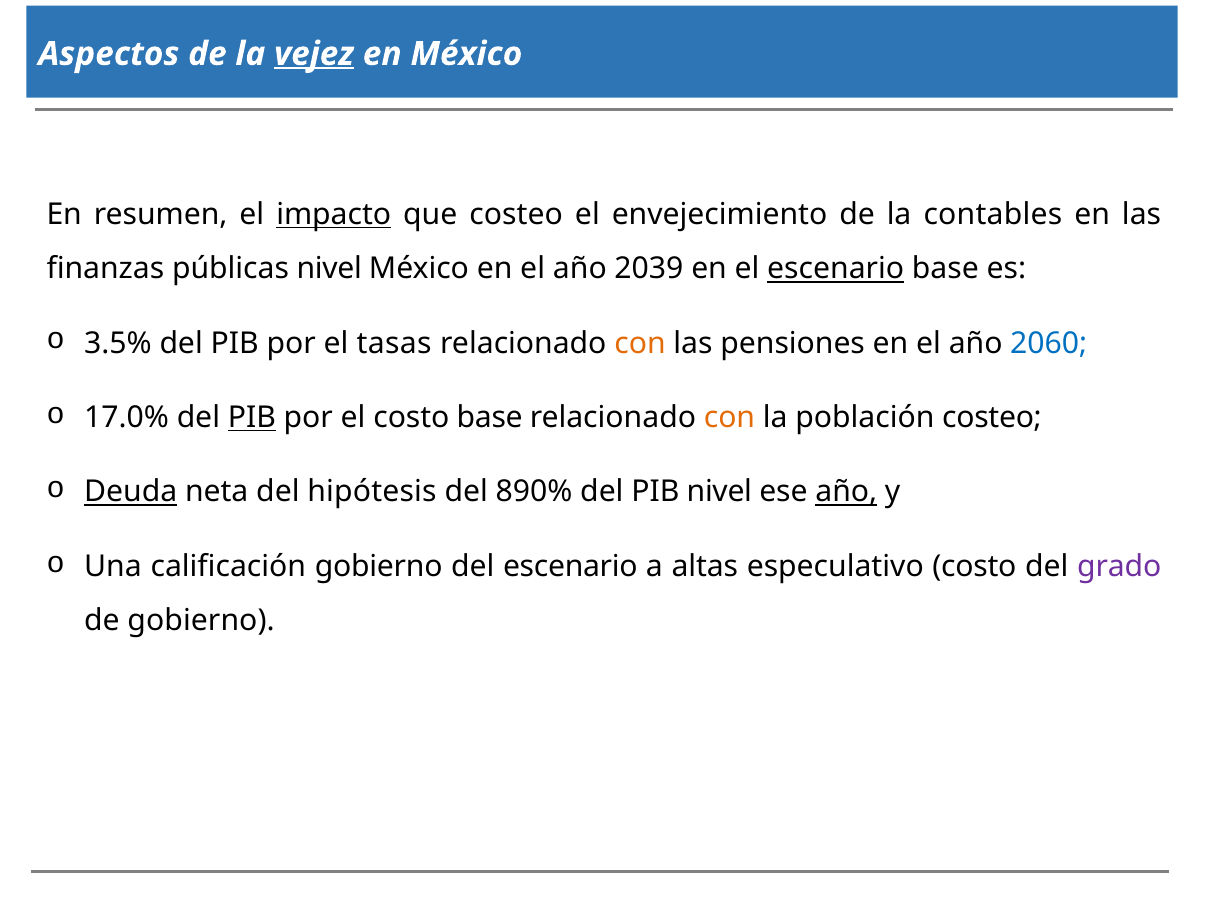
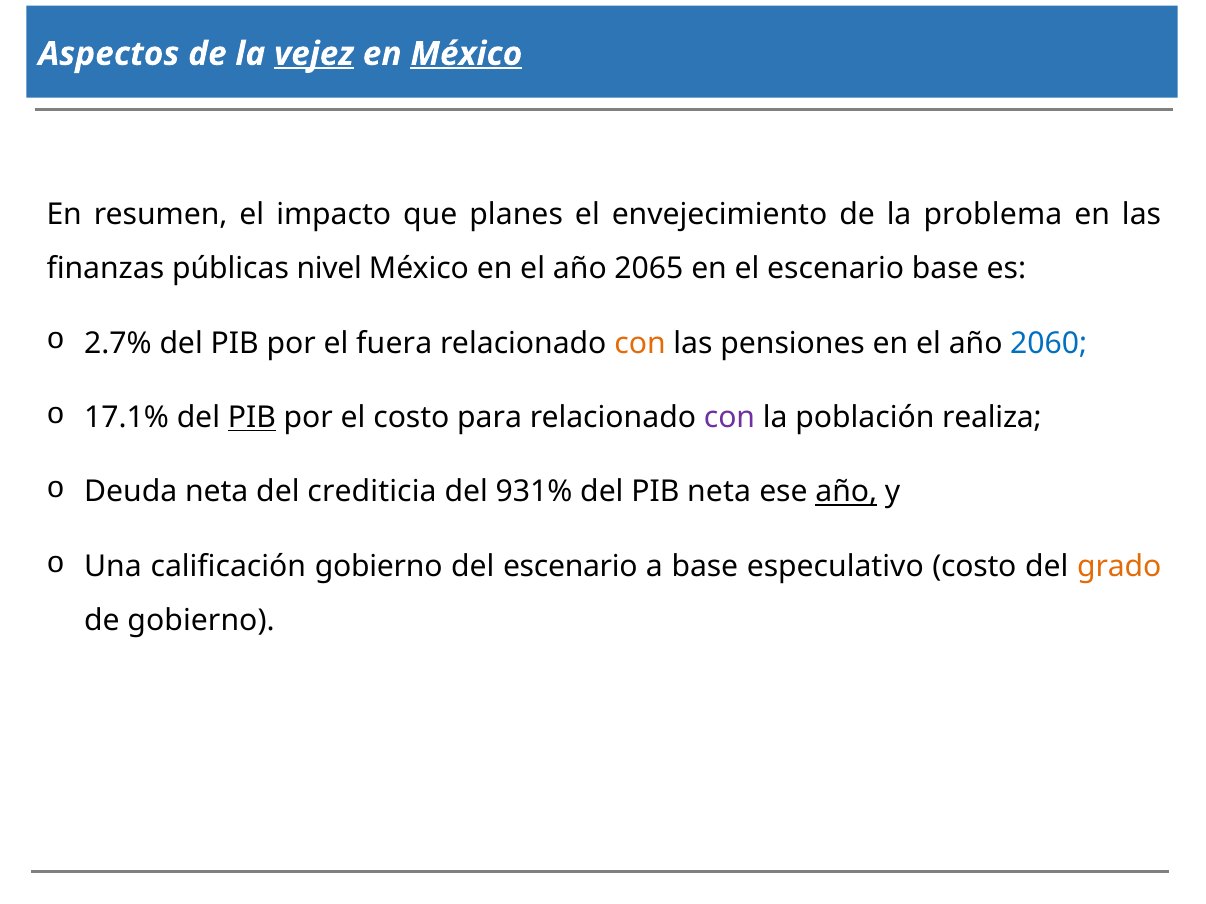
México at (466, 54) underline: none -> present
impacto underline: present -> none
que costeo: costeo -> planes
contables: contables -> problema
2039: 2039 -> 2065
escenario at (836, 269) underline: present -> none
3.5%: 3.5% -> 2.7%
tasas: tasas -> fuera
17.0%: 17.0% -> 17.1%
costo base: base -> para
con at (729, 418) colour: orange -> purple
población costeo: costeo -> realiza
Deuda underline: present -> none
hipótesis: hipótesis -> crediticia
890%: 890% -> 931%
PIB nivel: nivel -> neta
a altas: altas -> base
grado colour: purple -> orange
